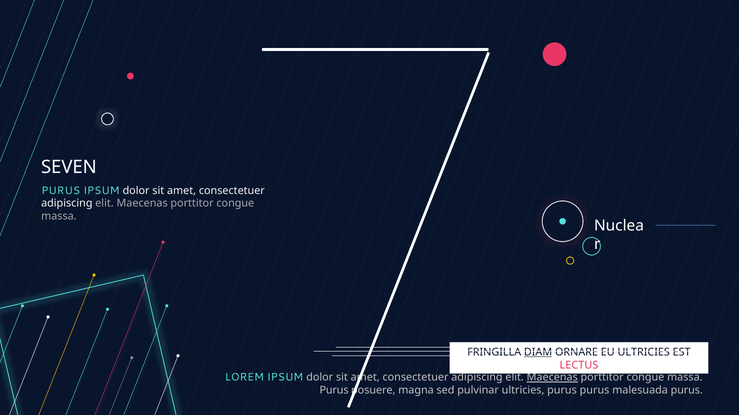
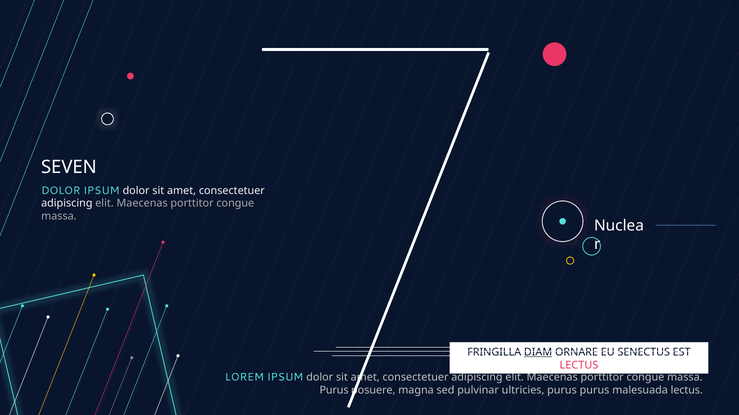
PURUS at (61, 191): PURUS -> DOLOR
EU ULTRICIES: ULTRICIES -> SENECTUS
Maecenas at (552, 378) underline: present -> none
malesuada purus: purus -> lectus
